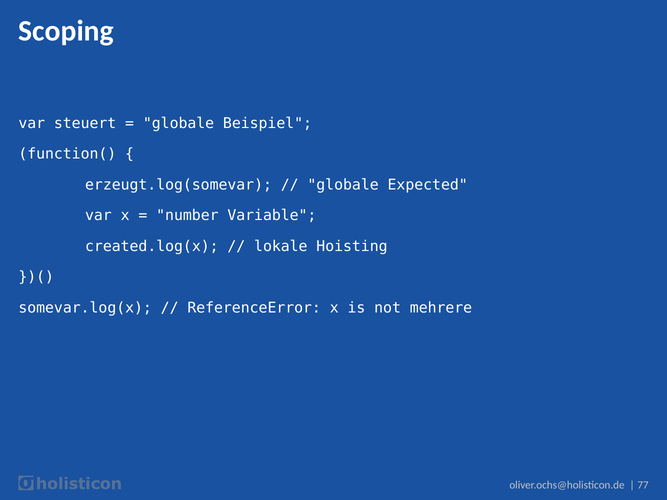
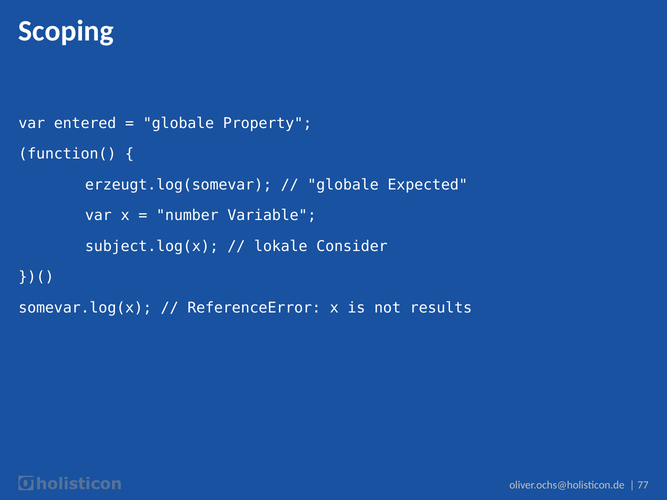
steuert: steuert -> entered
Beispiel: Beispiel -> Property
created.log(x: created.log(x -> subject.log(x
Hoisting: Hoisting -> Consider
mehrere: mehrere -> results
